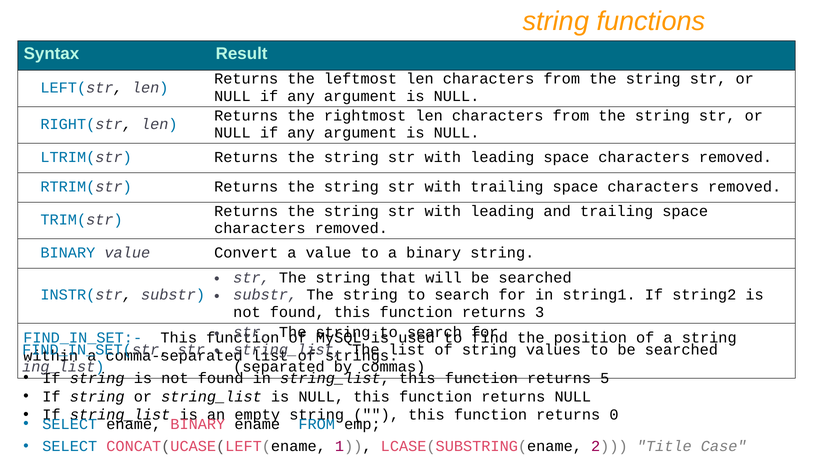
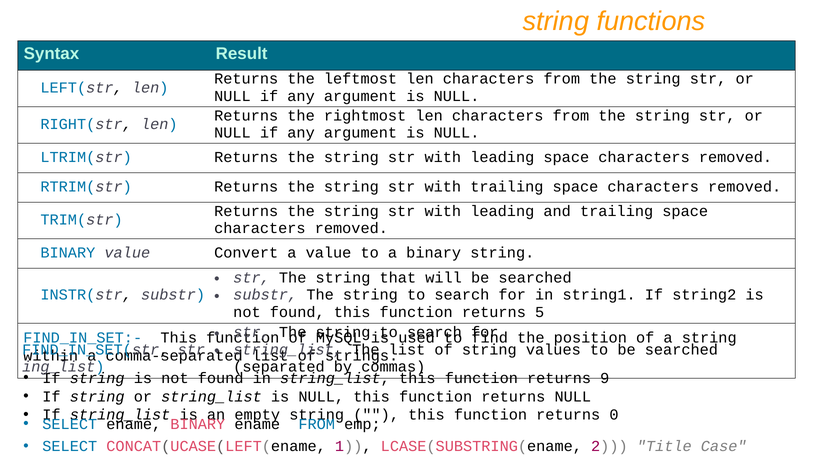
3: 3 -> 5
5: 5 -> 9
